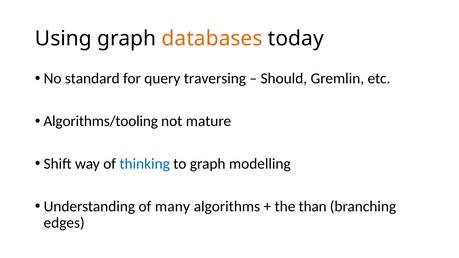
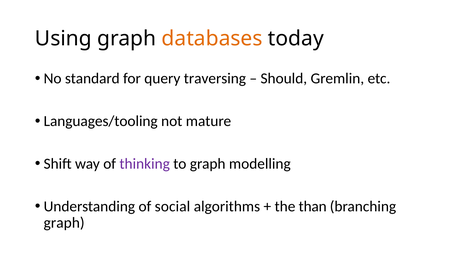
Algorithms/tooling: Algorithms/tooling -> Languages/tooling
thinking colour: blue -> purple
many: many -> social
edges at (64, 223): edges -> graph
